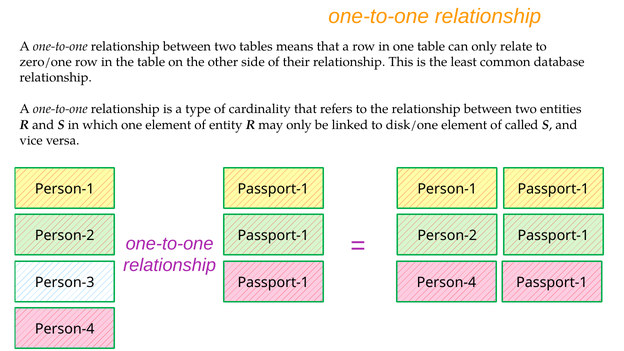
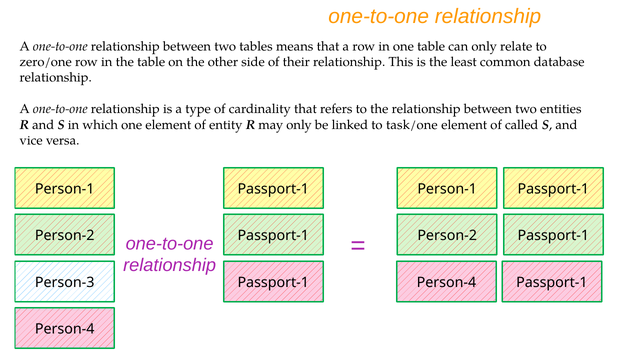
disk/one: disk/one -> task/one
